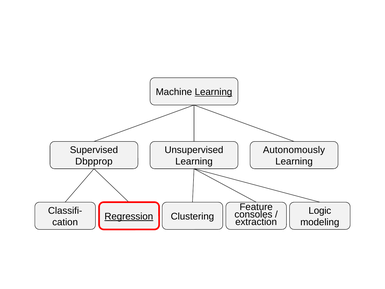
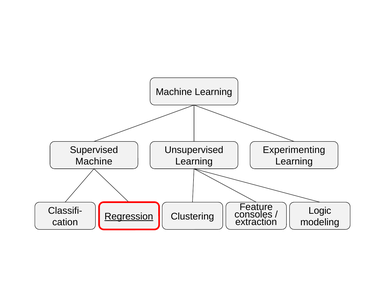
Learning at (213, 92) underline: present -> none
Autonomously: Autonomously -> Experimenting
Dbpprop at (94, 161): Dbpprop -> Machine
